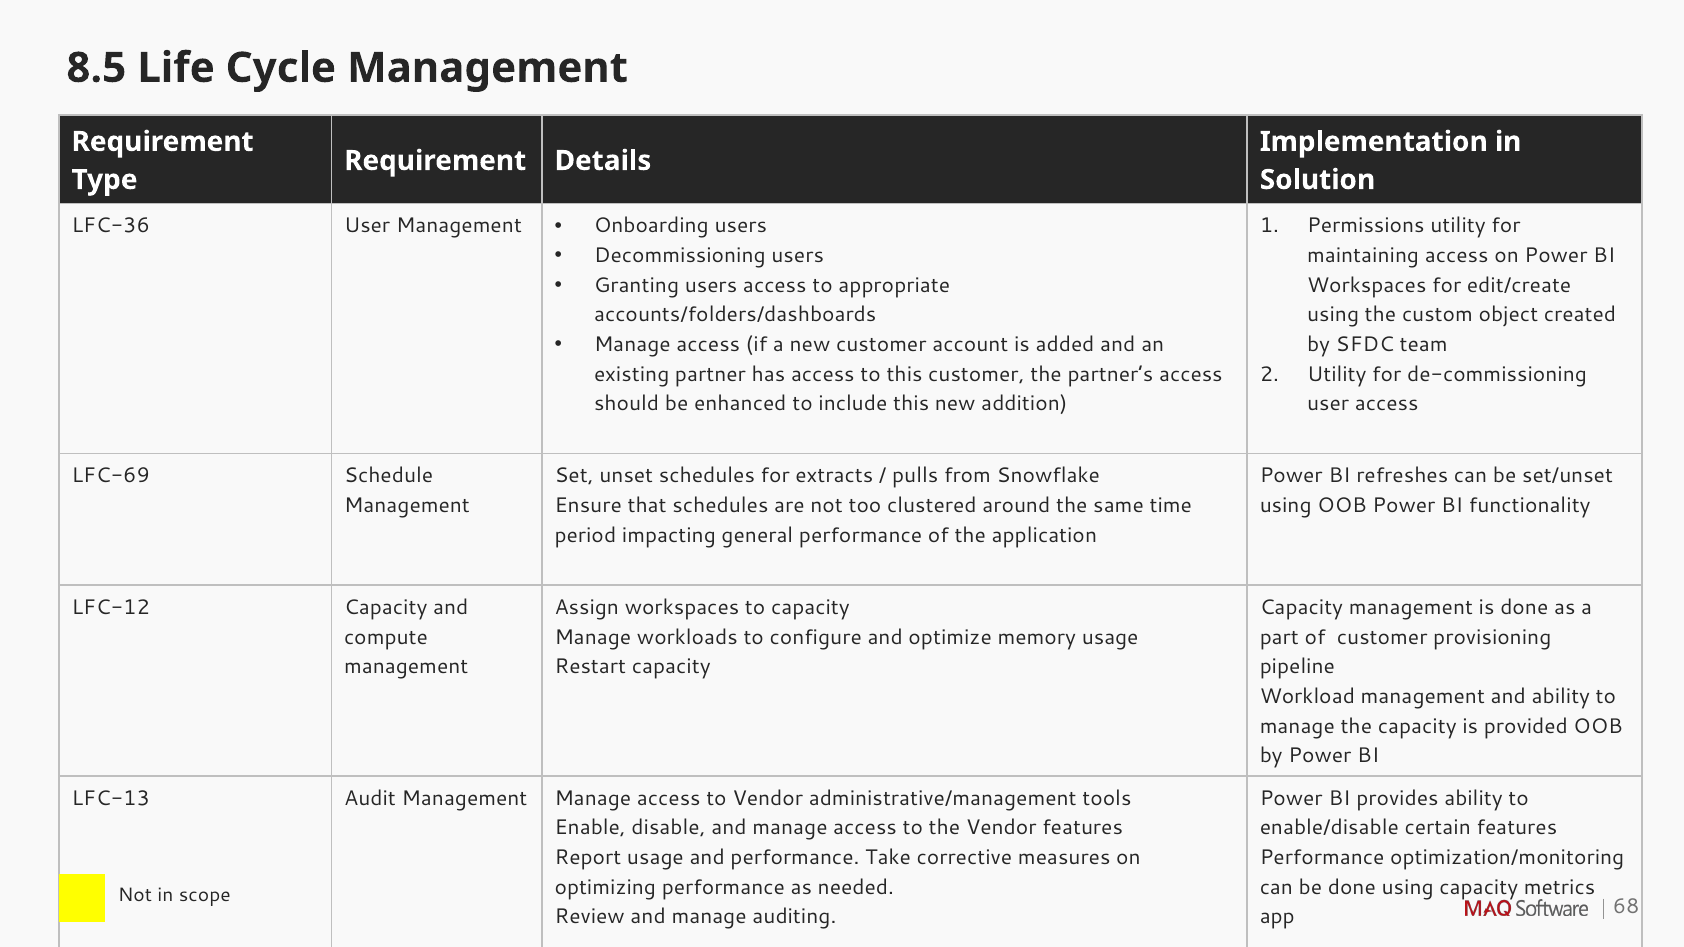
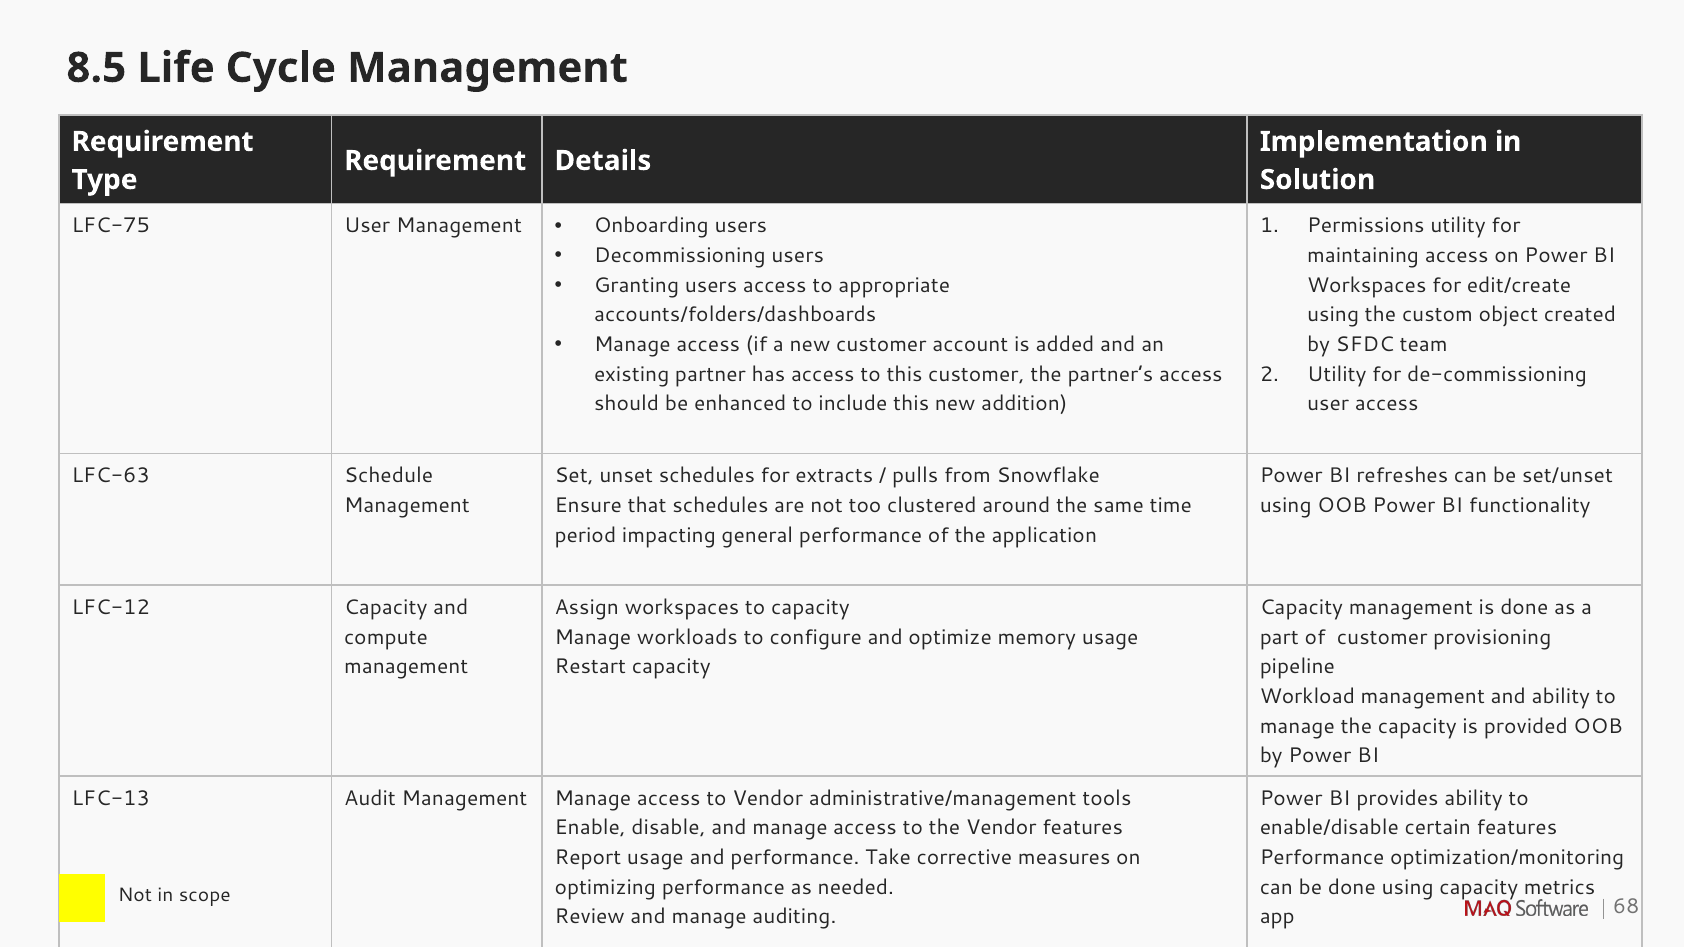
LFC-36: LFC-36 -> LFC-75
LFC-69: LFC-69 -> LFC-63
